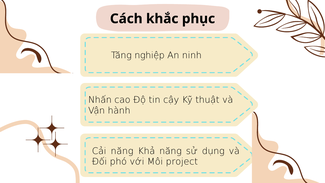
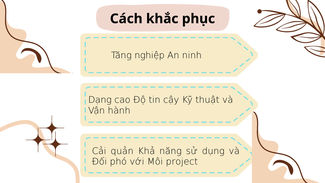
Nhấn: Nhấn -> Dạng
Cải năng: năng -> quản
